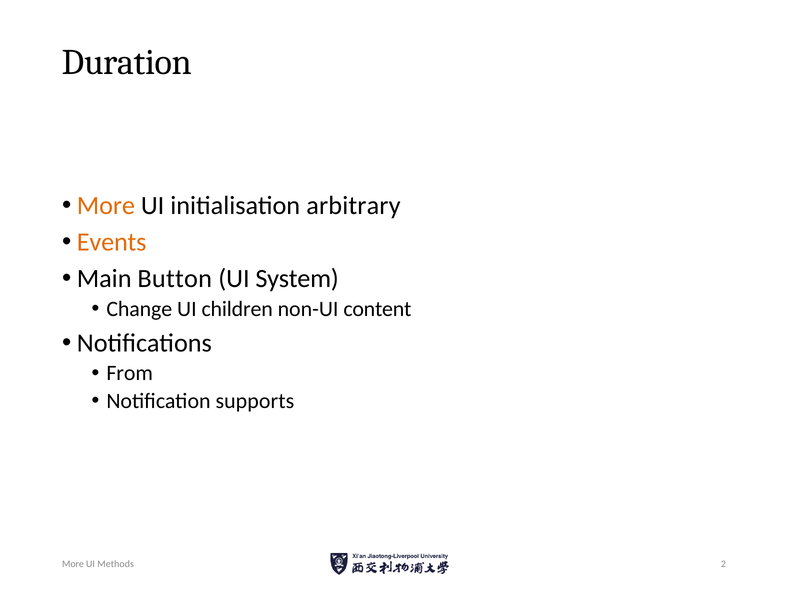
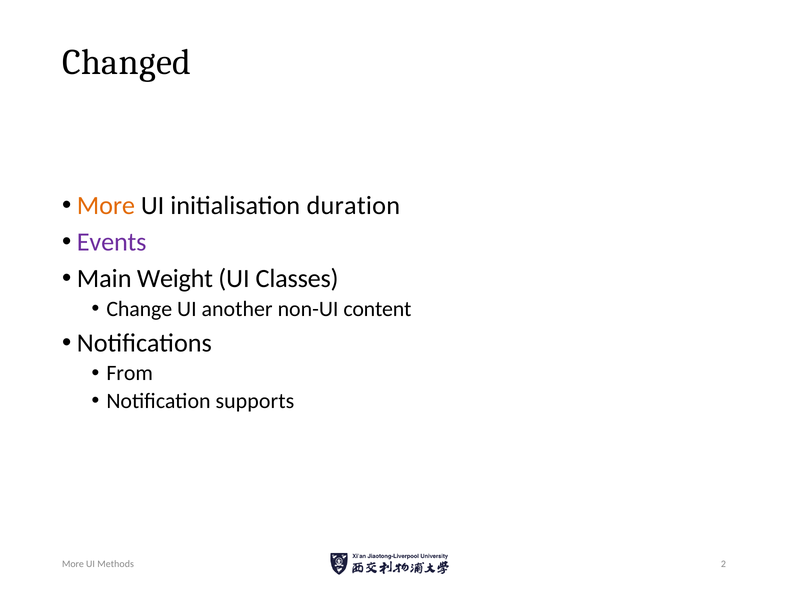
Duration: Duration -> Changed
arbitrary: arbitrary -> duration
Events colour: orange -> purple
Button: Button -> Weight
System: System -> Classes
children: children -> another
